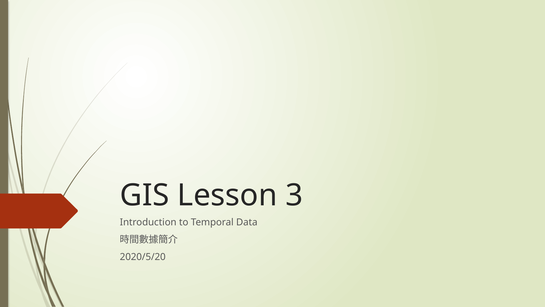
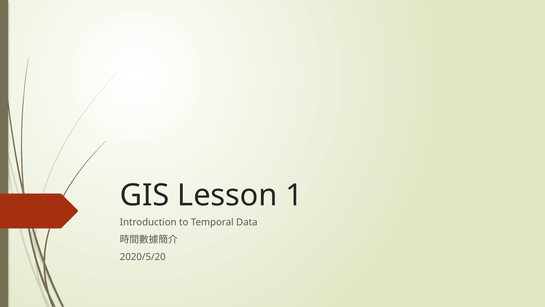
3: 3 -> 1
